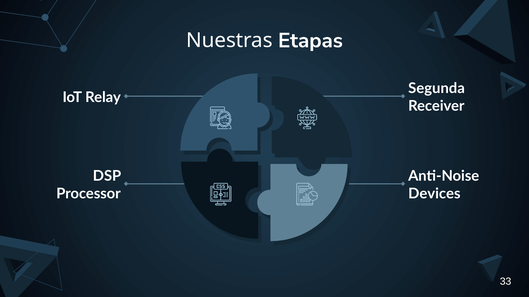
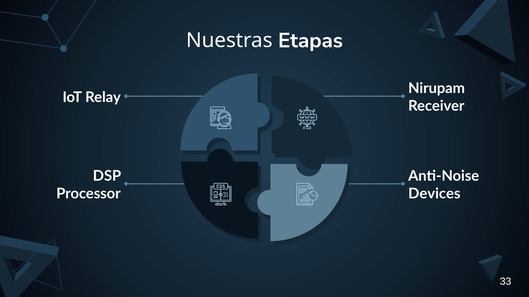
Segunda: Segunda -> Nirupam
